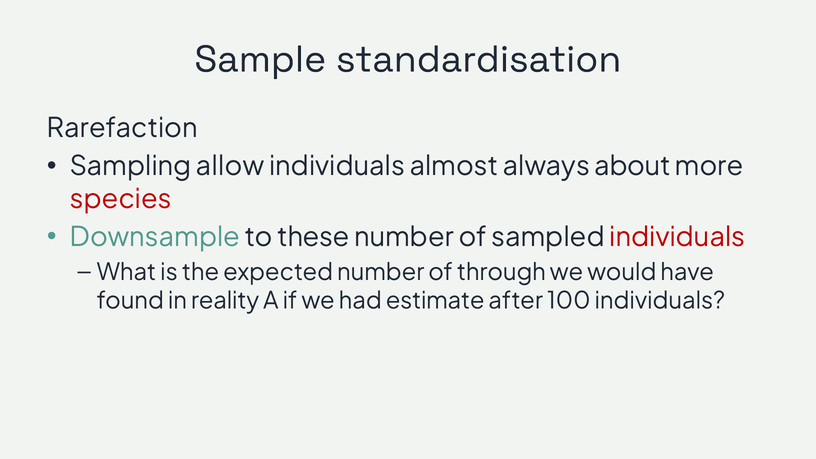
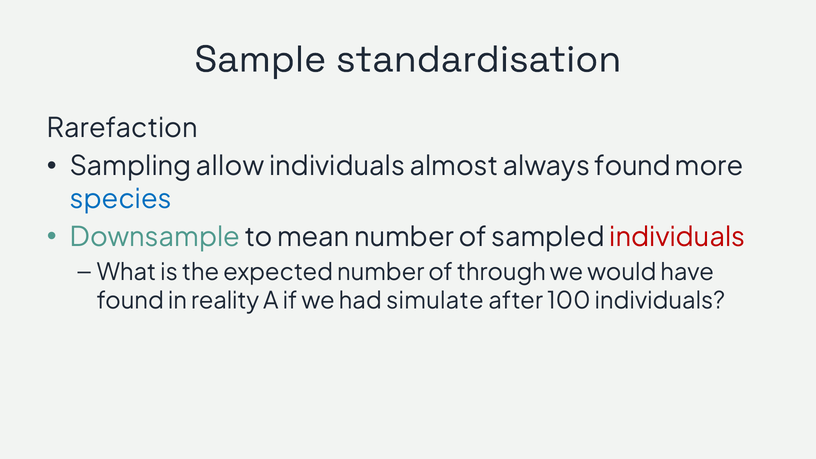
always about: about -> found
species colour: red -> blue
these: these -> mean
estimate: estimate -> simulate
